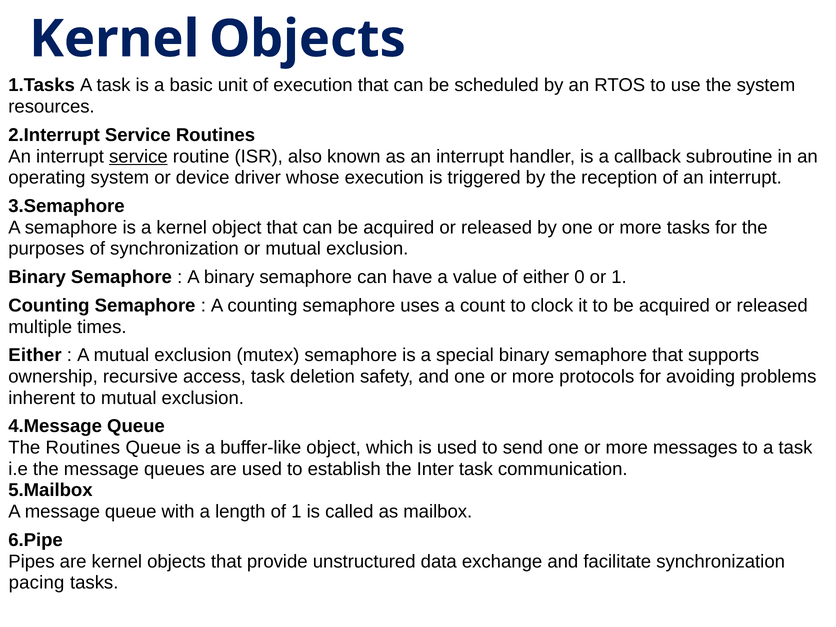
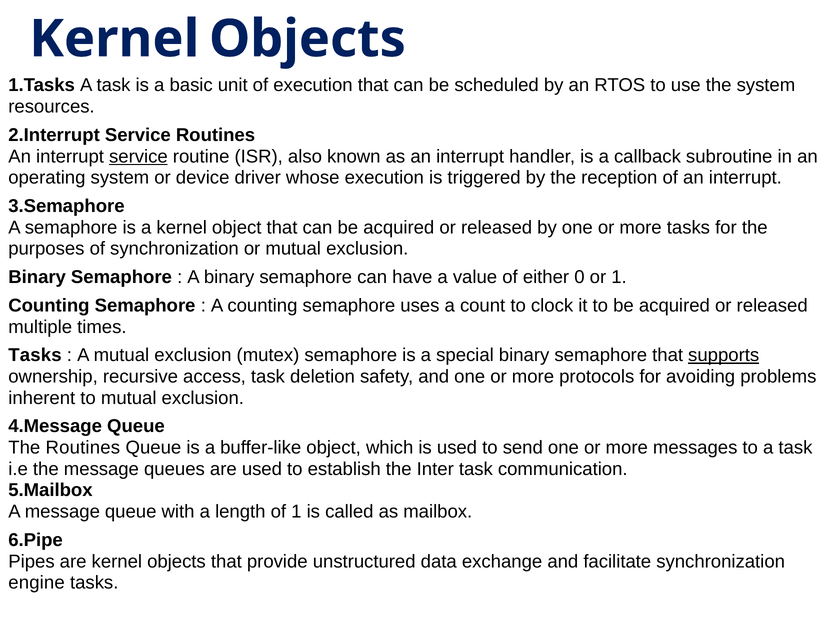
Either at (35, 355): Either -> Tasks
supports underline: none -> present
pacing: pacing -> engine
